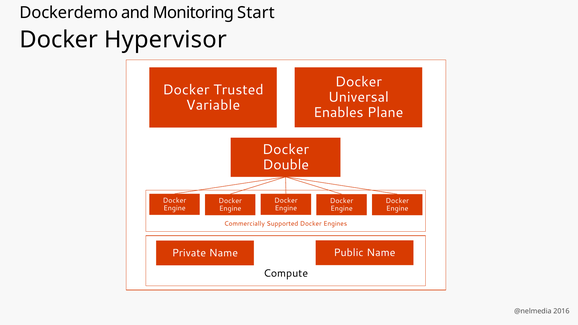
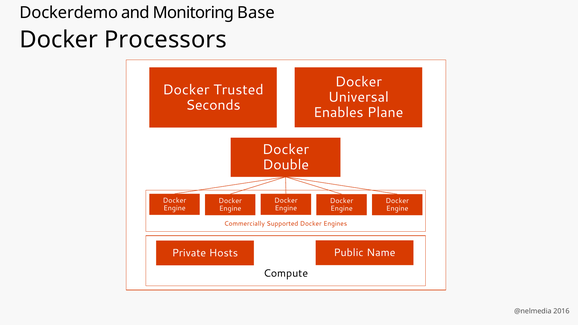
Start: Start -> Base
Hypervisor: Hypervisor -> Processors
Variable: Variable -> Seconds
Private Name: Name -> Hosts
